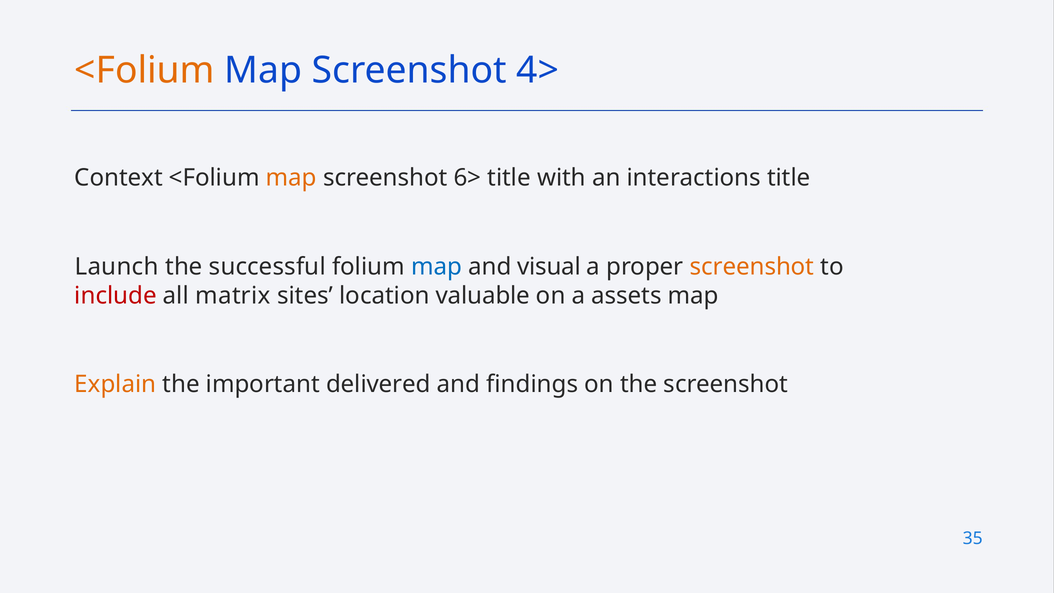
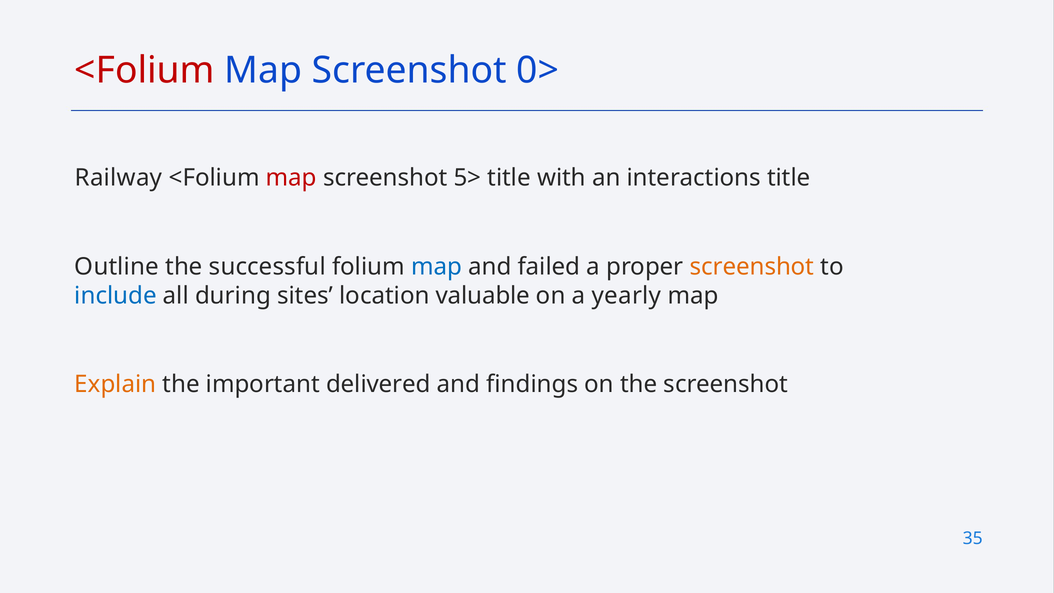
<Folium at (145, 70) colour: orange -> red
4>: 4> -> 0>
Context: Context -> Railway
map at (291, 178) colour: orange -> red
6>: 6> -> 5>
Launch: Launch -> Outline
visual: visual -> failed
include colour: red -> blue
matrix: matrix -> during
assets: assets -> yearly
